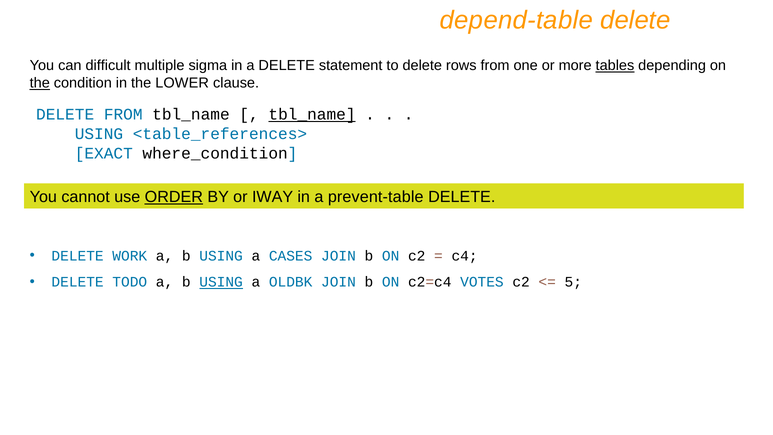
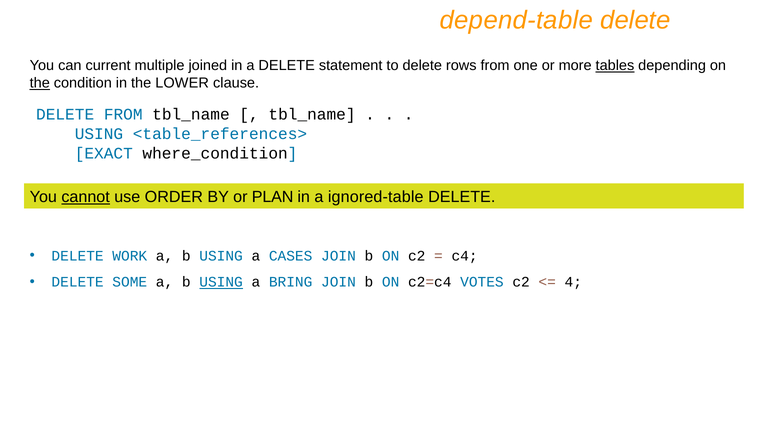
difficult: difficult -> current
sigma: sigma -> joined
tbl_name at (312, 115) underline: present -> none
cannot underline: none -> present
ORDER underline: present -> none
IWAY: IWAY -> PLAN
prevent-table: prevent-table -> ignored-table
TODO: TODO -> SOME
OLDBK: OLDBK -> BRING
5: 5 -> 4
